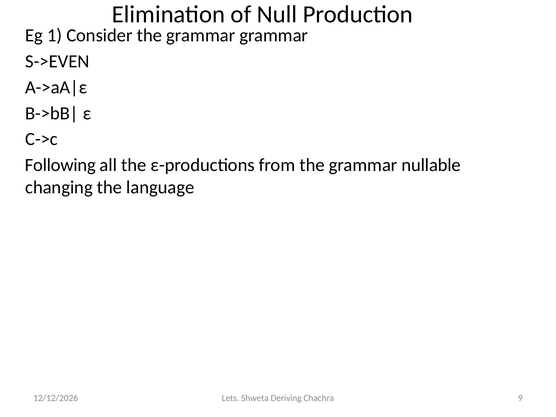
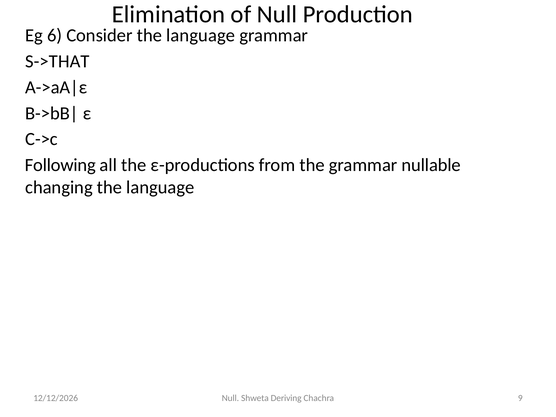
1: 1 -> 6
Consider the grammar: grammar -> language
S->EVEN: S->EVEN -> S->THAT
Lets at (230, 398): Lets -> Null
